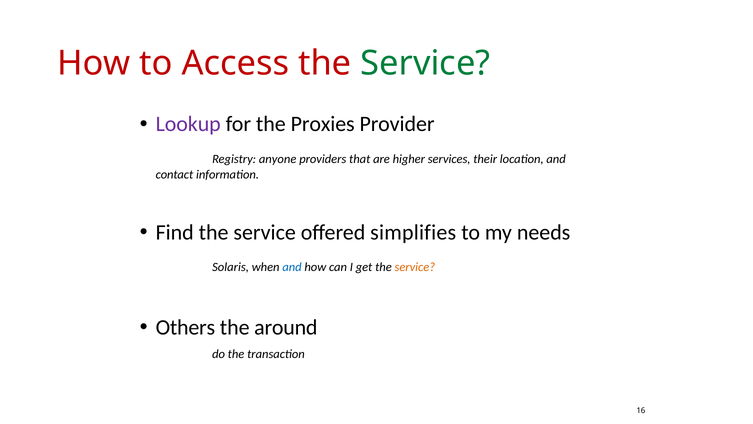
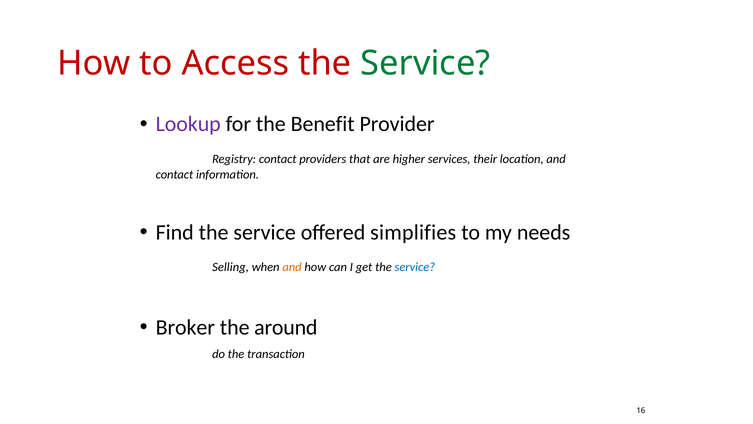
Proxies: Proxies -> Benefit
Registry anyone: anyone -> contact
Solaris: Solaris -> Selling
and at (292, 267) colour: blue -> orange
service at (415, 267) colour: orange -> blue
Others: Others -> Broker
